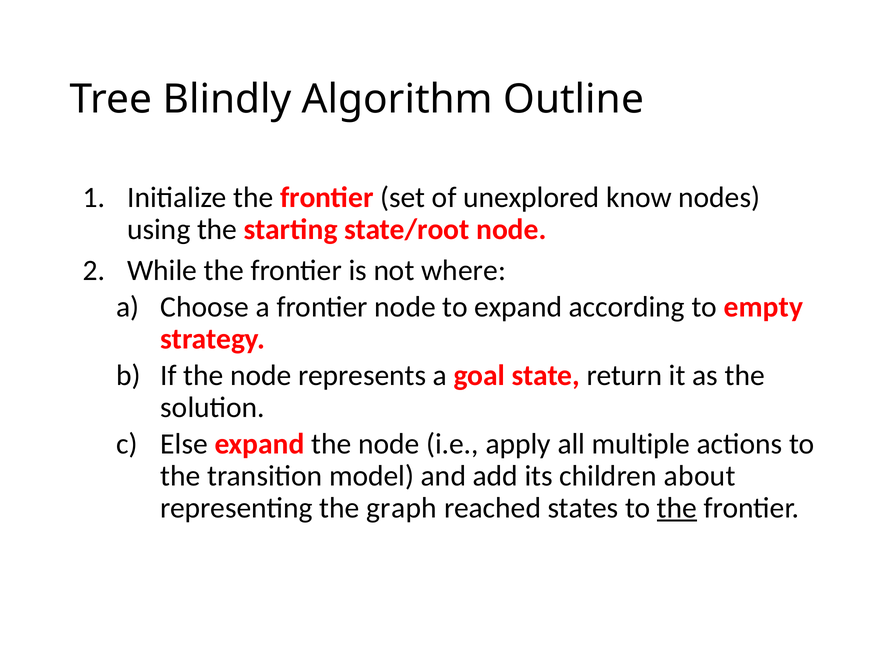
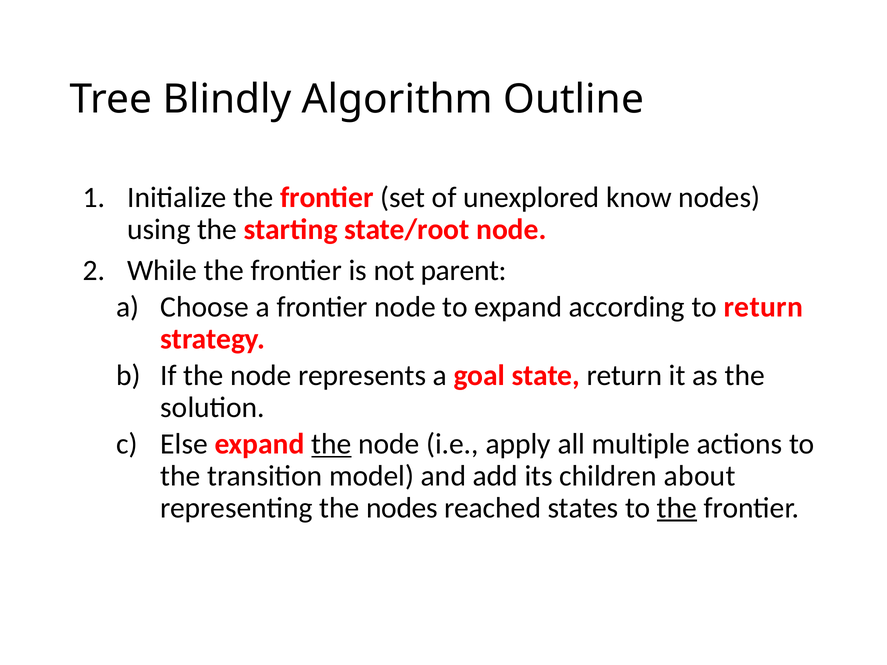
where: where -> parent
to empty: empty -> return
the at (331, 444) underline: none -> present
the graph: graph -> nodes
